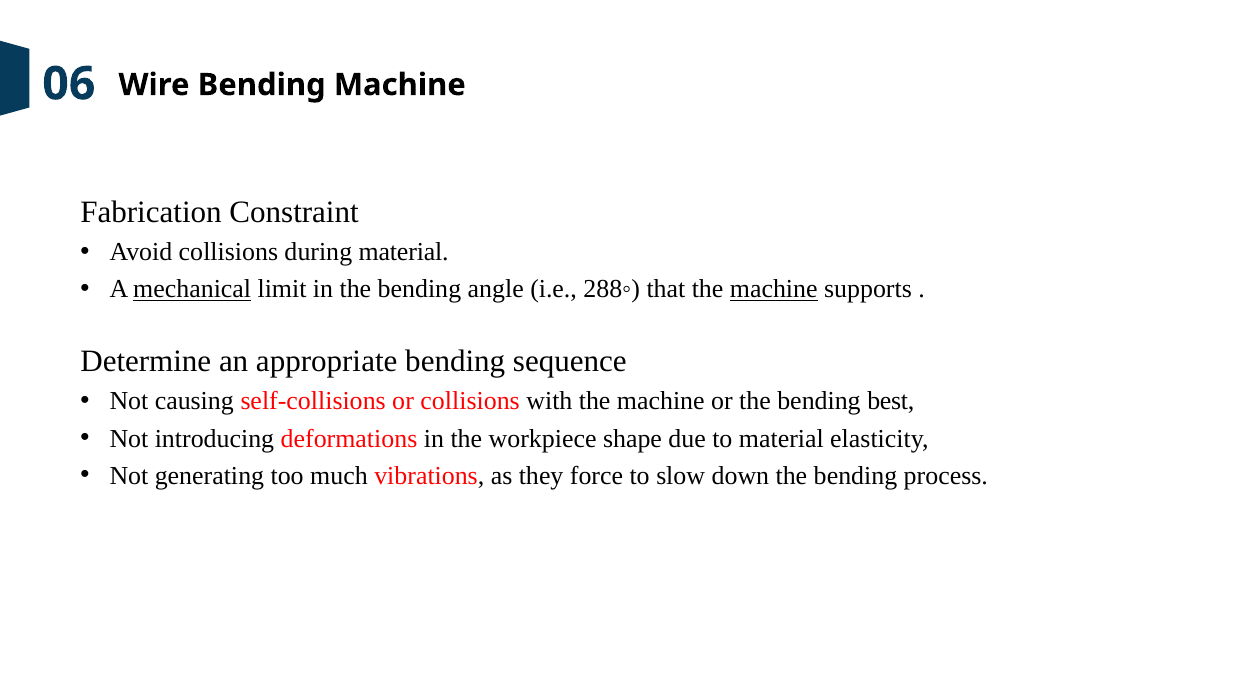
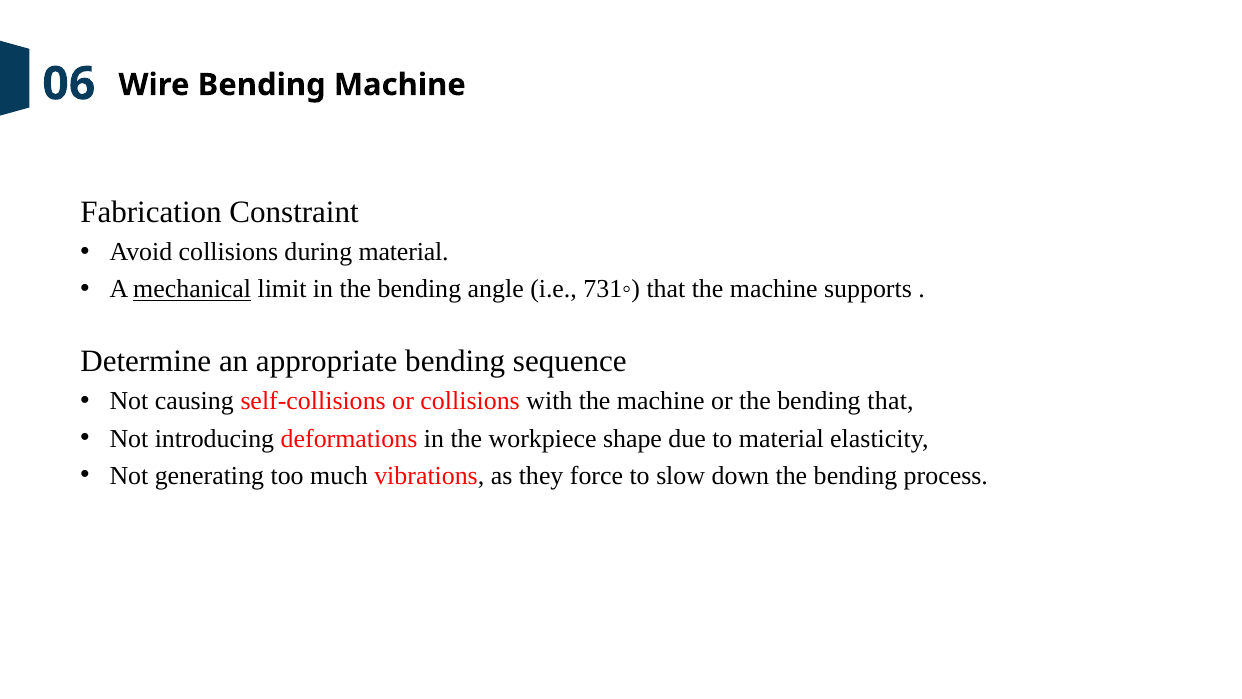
288◦: 288◦ -> 731◦
machine at (774, 289) underline: present -> none
bending best: best -> that
